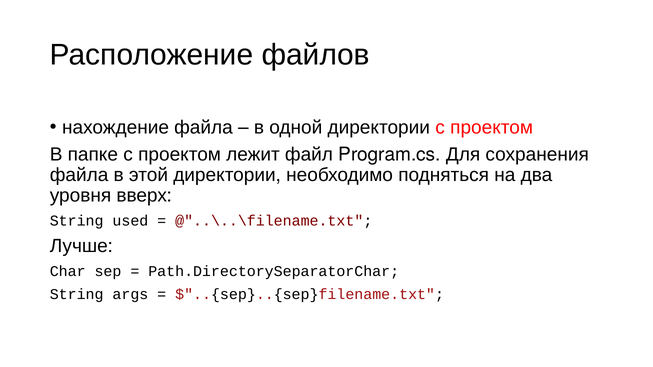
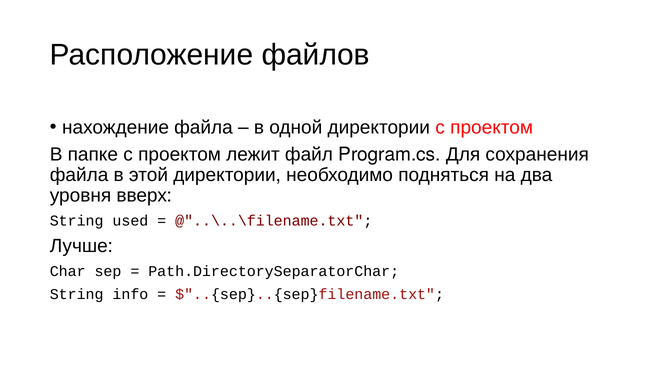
args: args -> info
